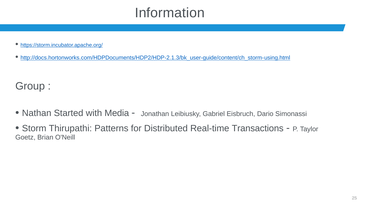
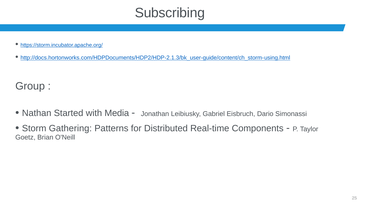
Information: Information -> Subscribing
Thirupathi: Thirupathi -> Gathering
Transactions: Transactions -> Components
